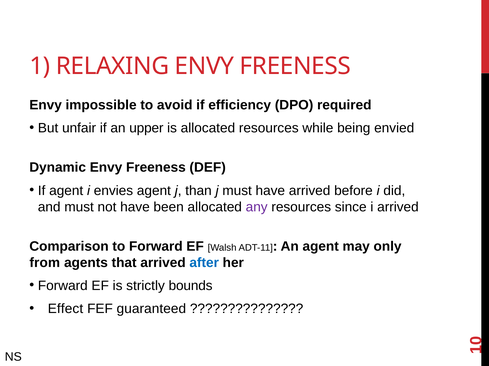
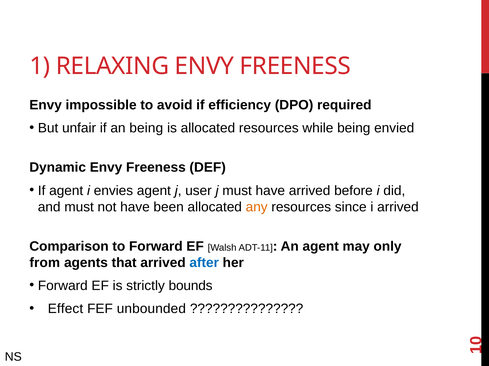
an upper: upper -> being
than: than -> user
any colour: purple -> orange
guaranteed: guaranteed -> unbounded
